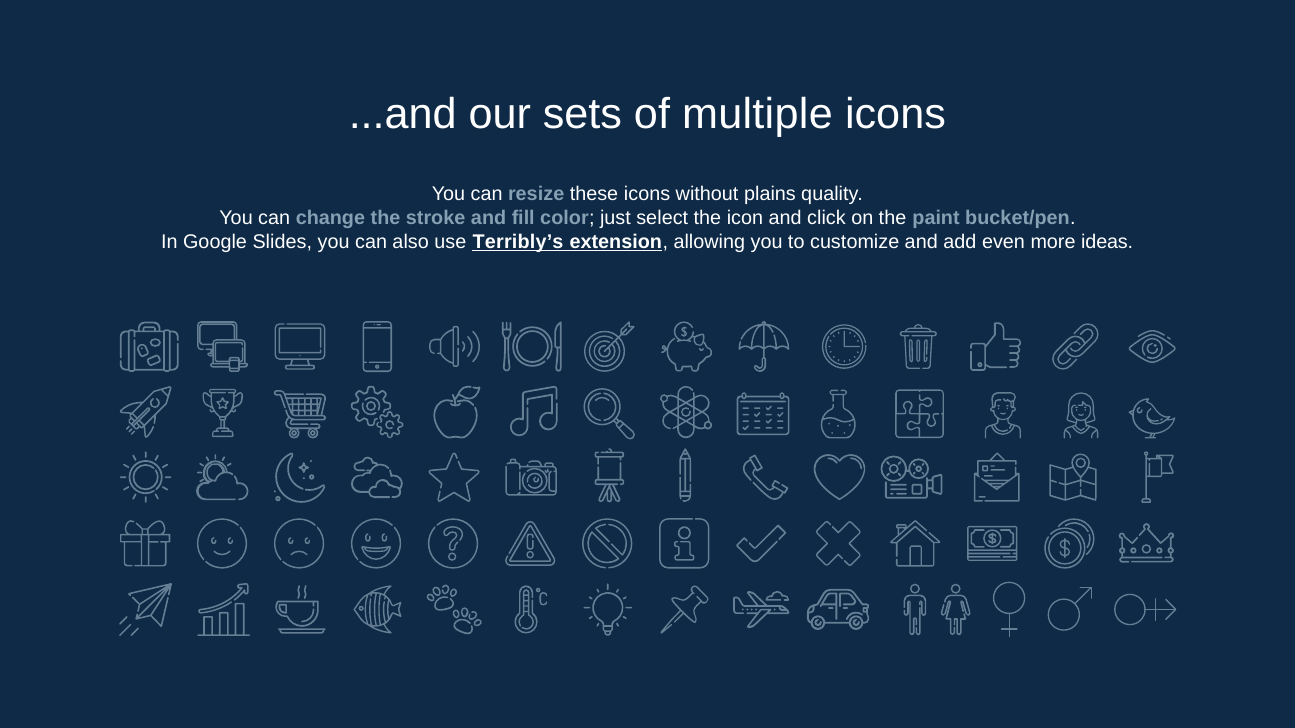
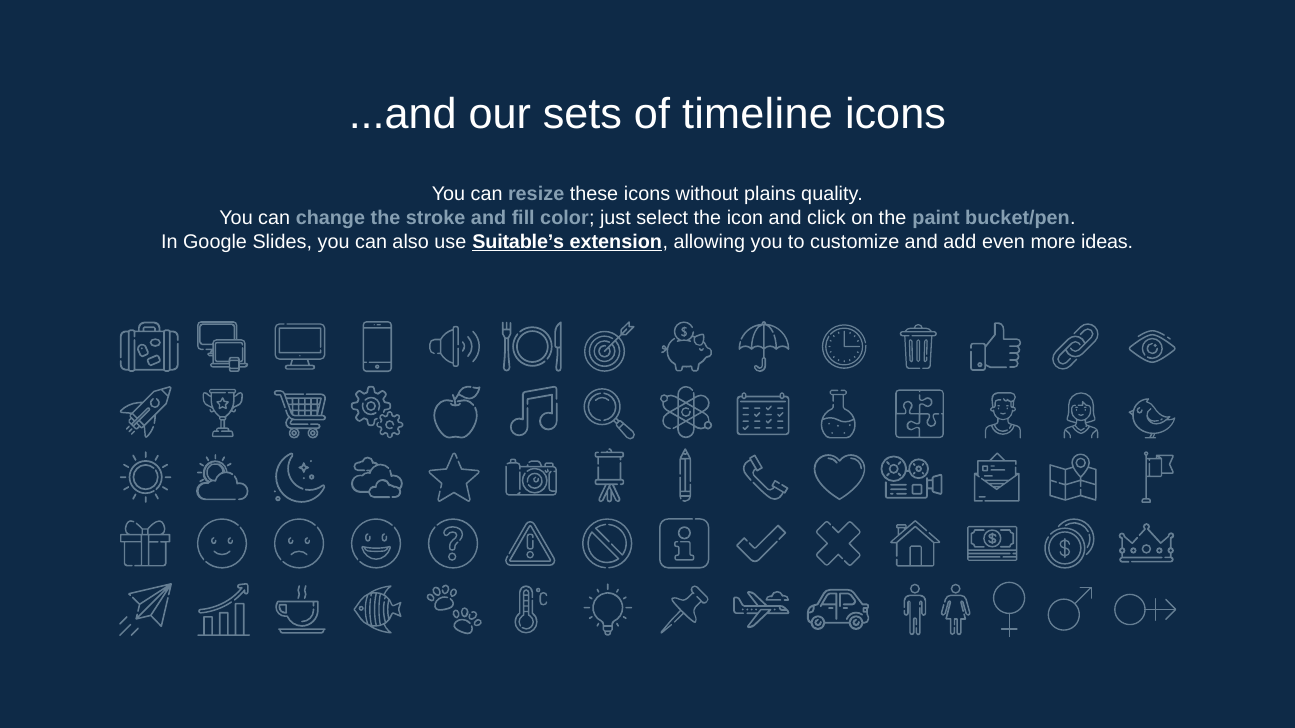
multiple: multiple -> timeline
Terribly’s: Terribly’s -> Suitable’s
